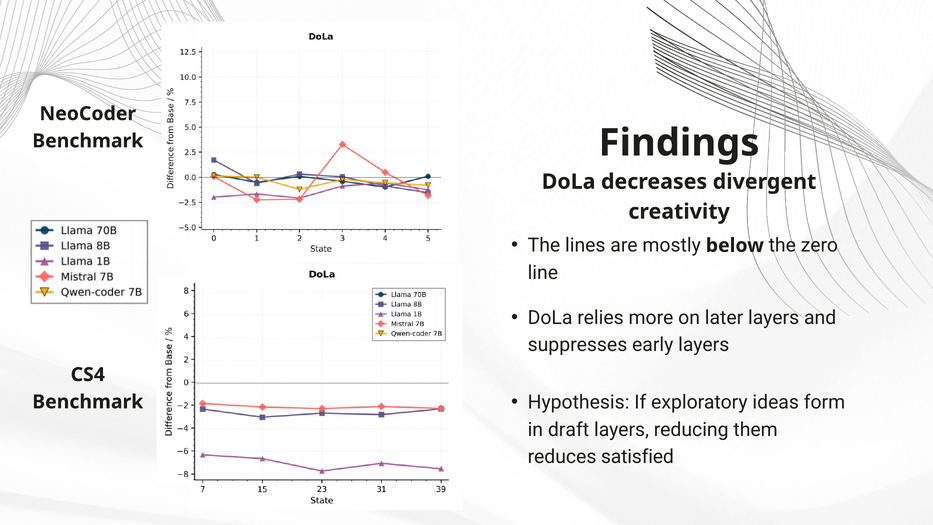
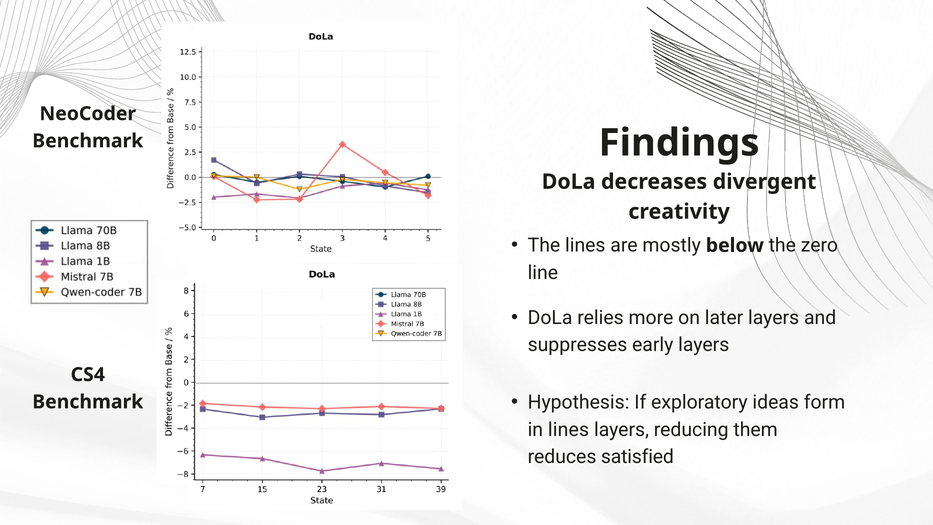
in draft: draft -> lines
